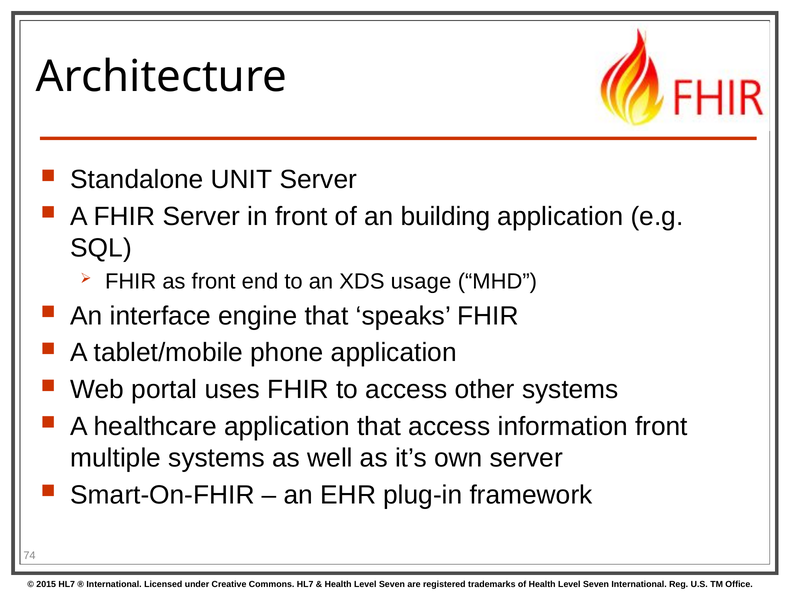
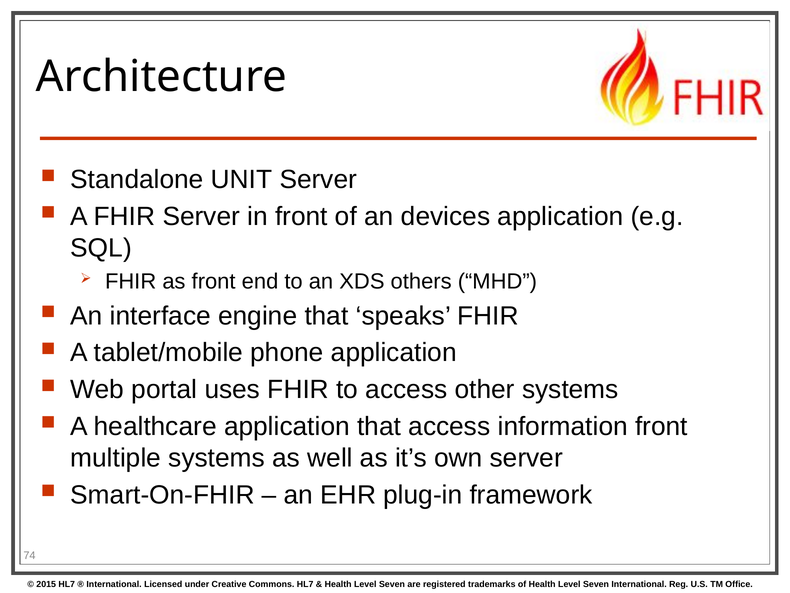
building: building -> devices
usage: usage -> others
